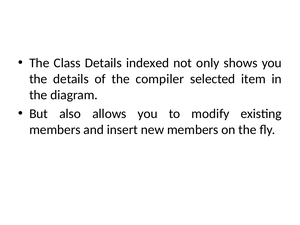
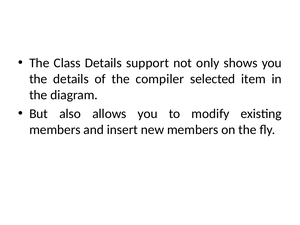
indexed: indexed -> support
